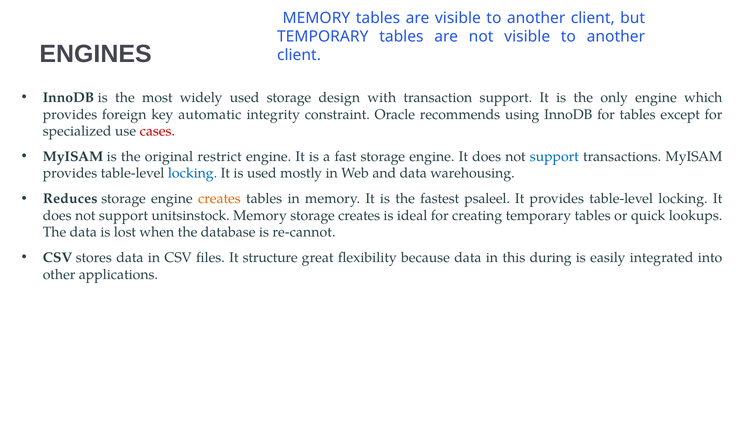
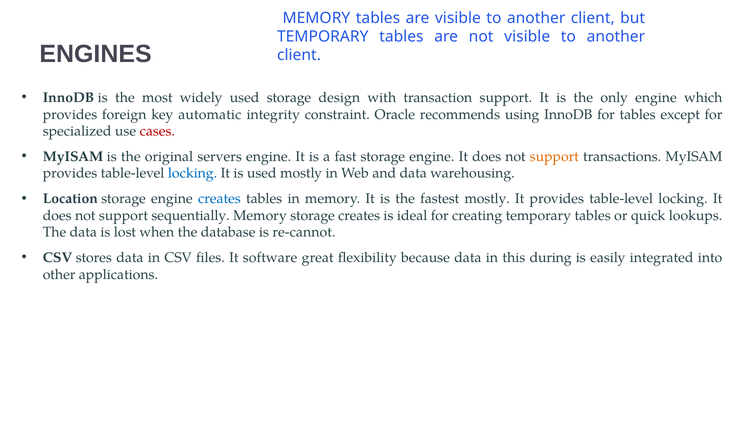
restrict: restrict -> servers
support at (554, 157) colour: blue -> orange
Reduces: Reduces -> Location
creates at (219, 199) colour: orange -> blue
fastest psaleel: psaleel -> mostly
unitsinstock: unitsinstock -> sequentially
structure: structure -> software
